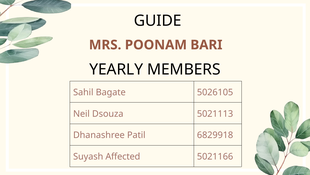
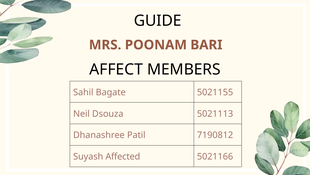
YEARLY: YEARLY -> AFFECT
5026105: 5026105 -> 5021155
6829918: 6829918 -> 7190812
